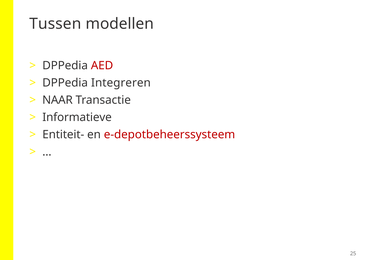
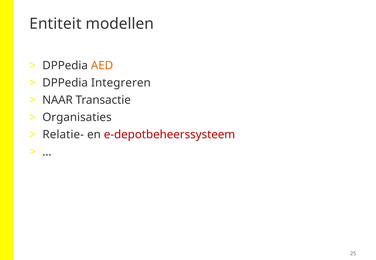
Tussen: Tussen -> Entiteit
AED colour: red -> orange
Informatieve: Informatieve -> Organisaties
Entiteit-: Entiteit- -> Relatie-
